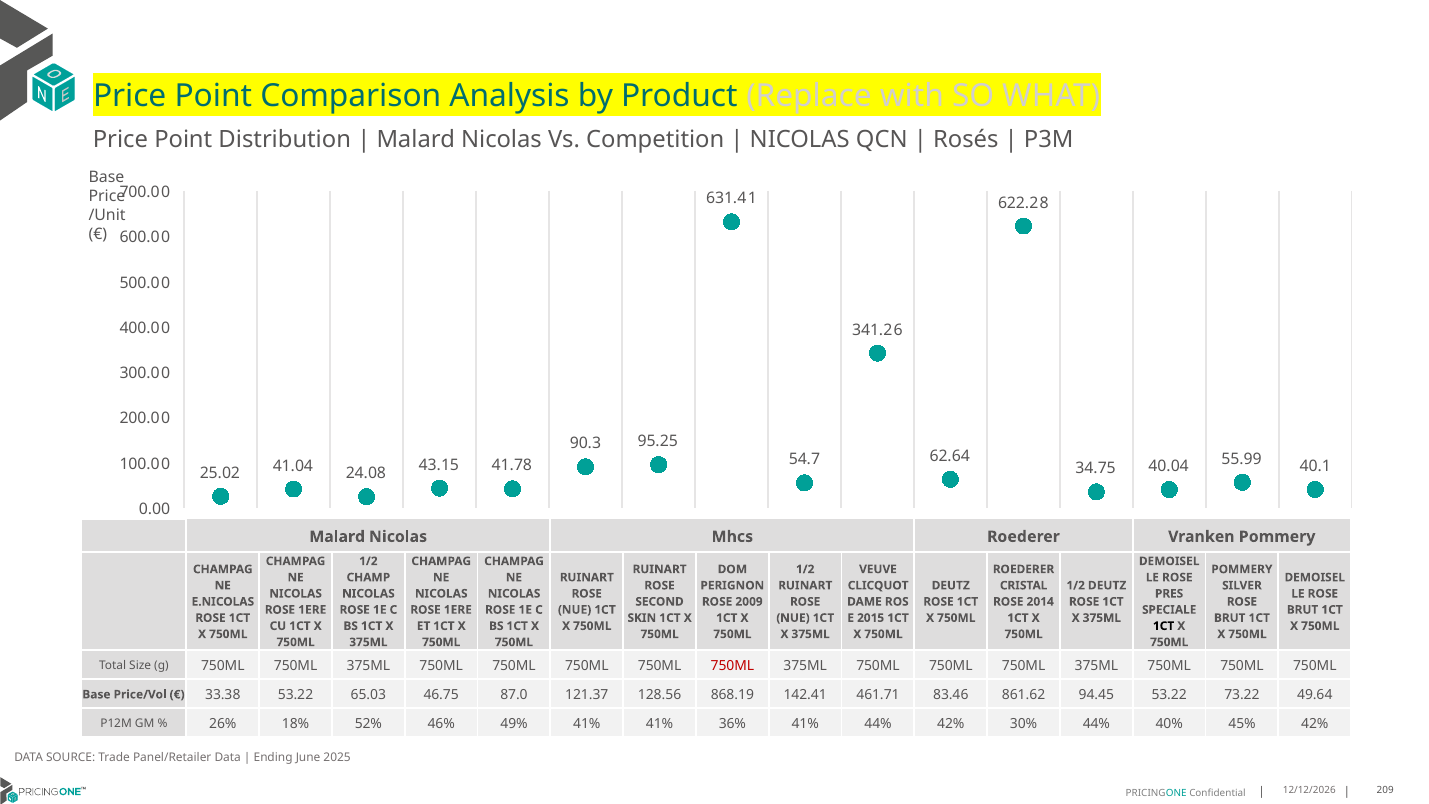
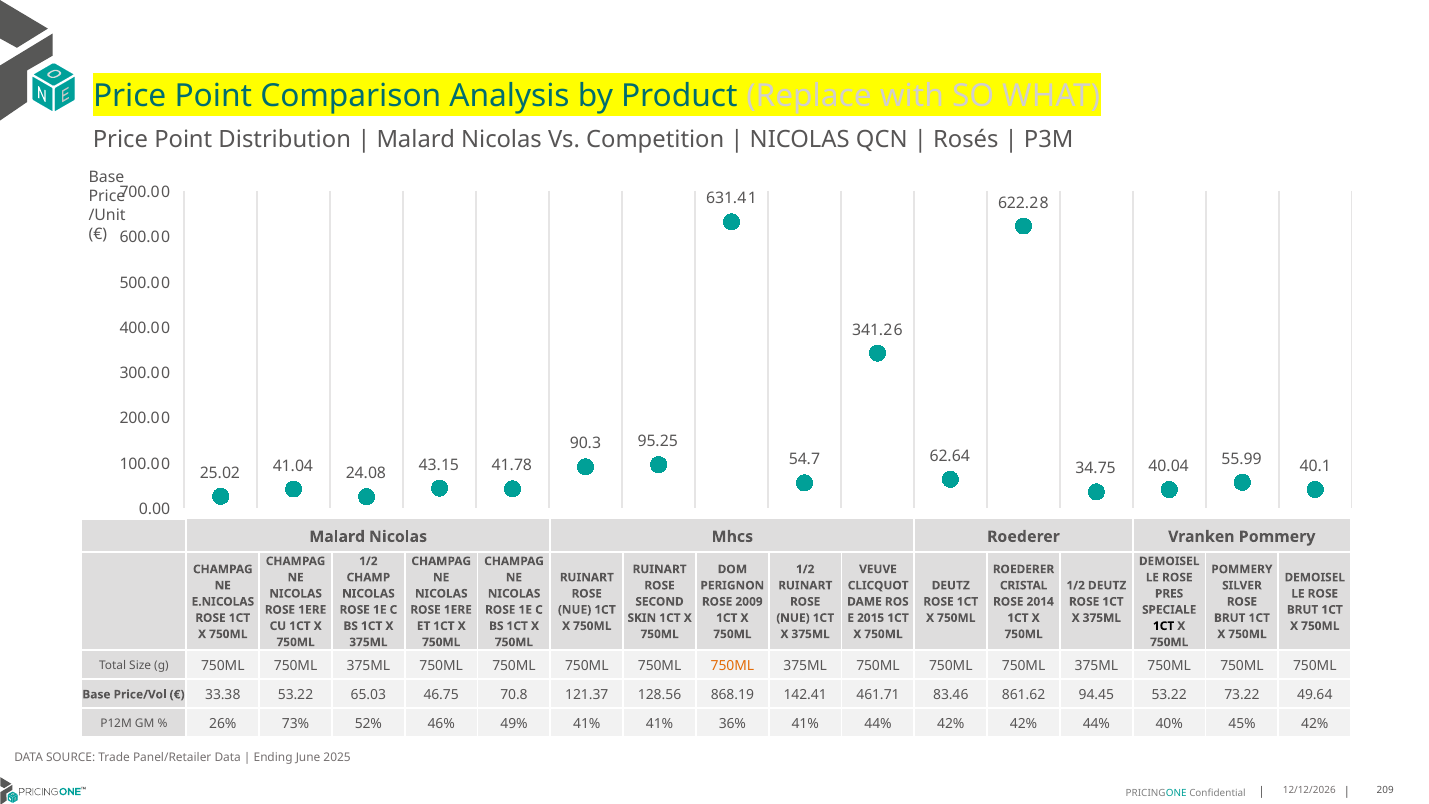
750ML at (732, 665) colour: red -> orange
87.0: 87.0 -> 70.8
18%: 18% -> 73%
42% 30%: 30% -> 42%
